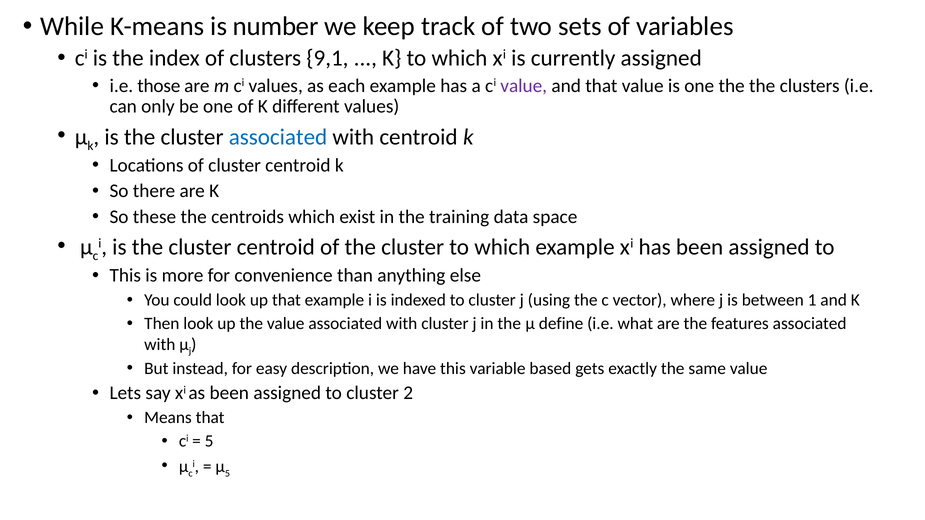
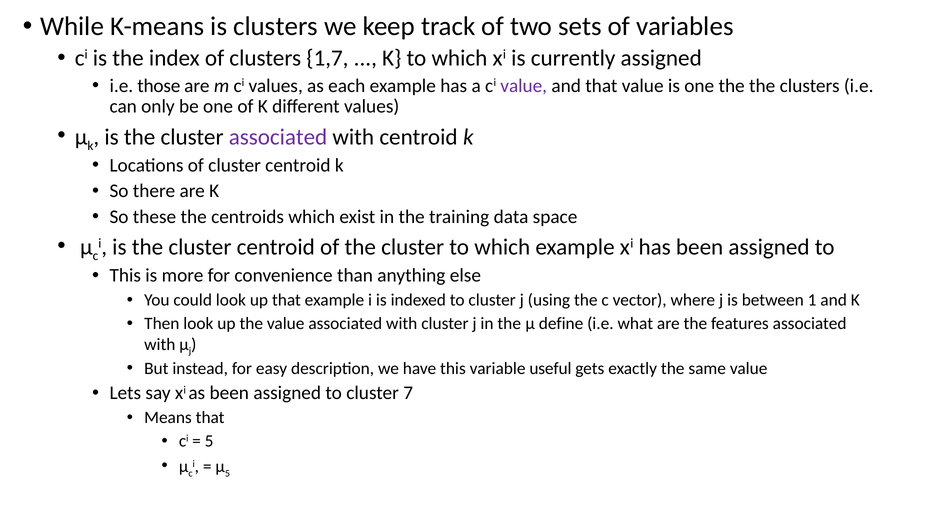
is number: number -> clusters
9,1: 9,1 -> 1,7
associated at (278, 137) colour: blue -> purple
based: based -> useful
2: 2 -> 7
